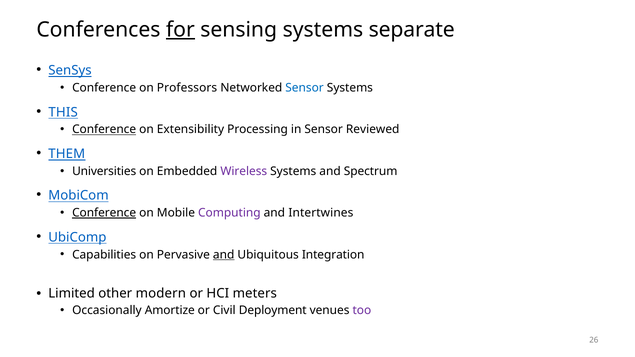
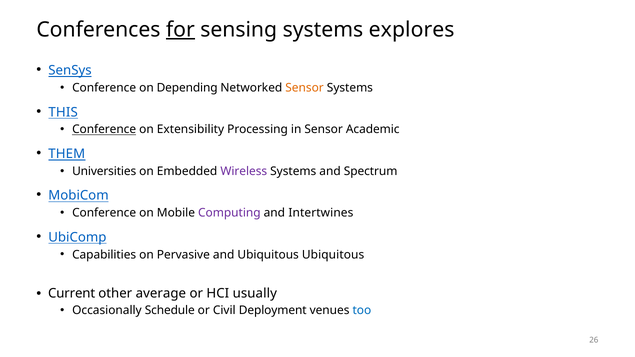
separate: separate -> explores
Professors: Professors -> Depending
Sensor at (305, 88) colour: blue -> orange
Reviewed: Reviewed -> Academic
Conference at (104, 213) underline: present -> none
and at (224, 255) underline: present -> none
Ubiquitous Integration: Integration -> Ubiquitous
Limited: Limited -> Current
modern: modern -> average
meters: meters -> usually
Amortize: Amortize -> Schedule
too colour: purple -> blue
